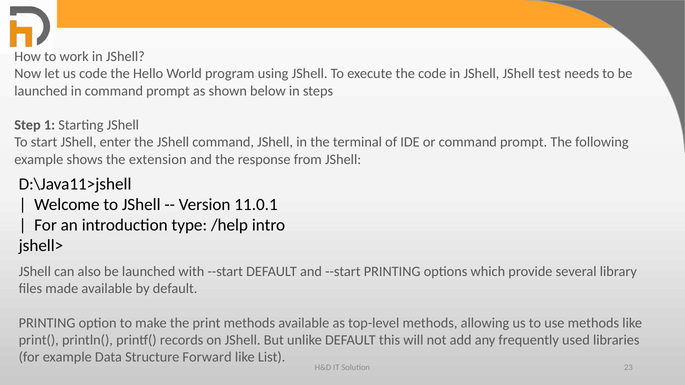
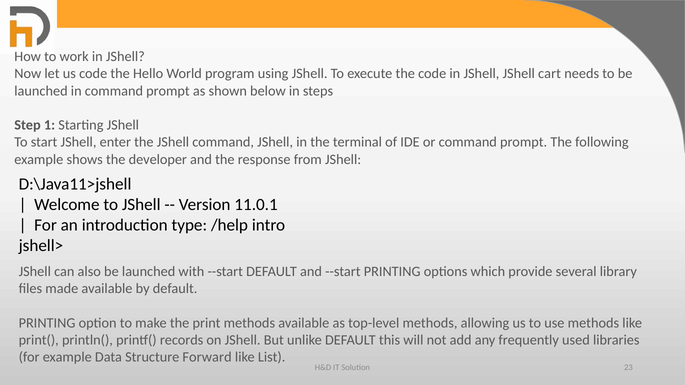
test: test -> cart
extension: extension -> developer
